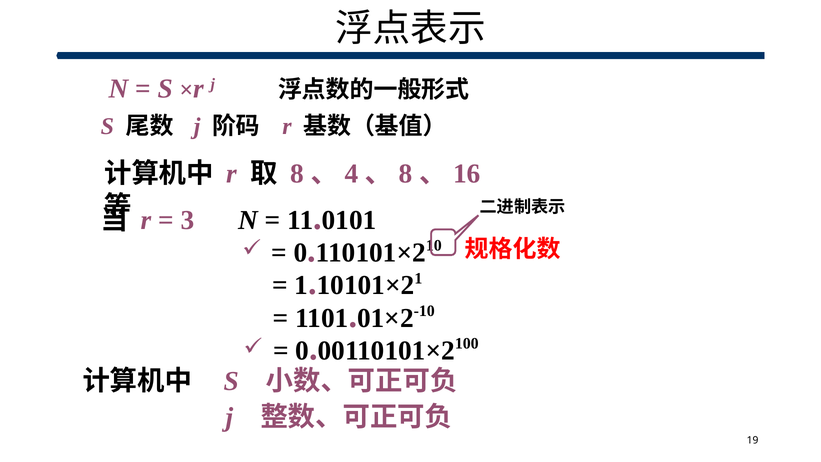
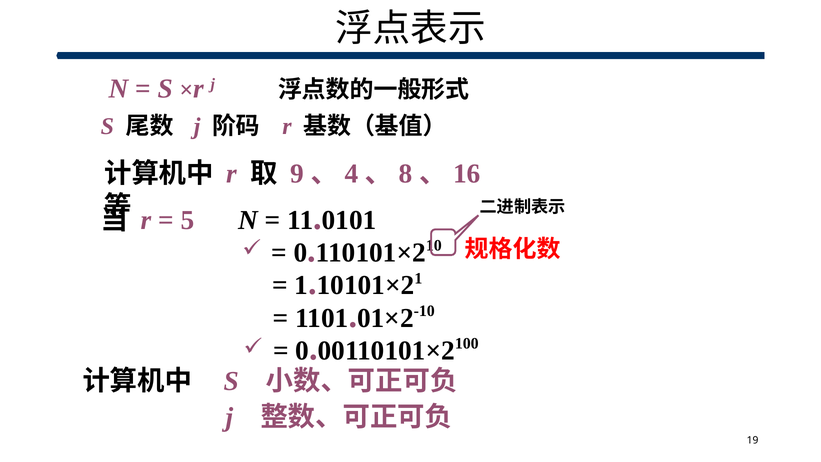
8 at (297, 174): 8 -> 9
3: 3 -> 5
